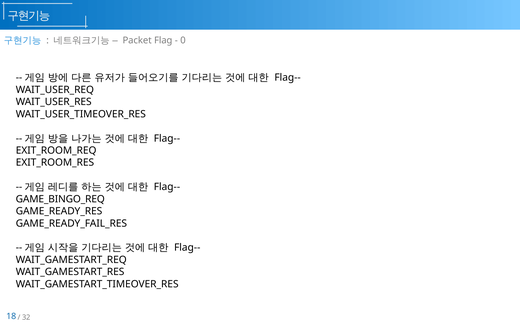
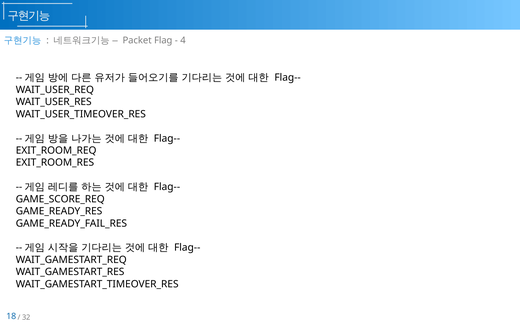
0: 0 -> 4
GAME_BINGO_REQ: GAME_BINGO_REQ -> GAME_SCORE_REQ
